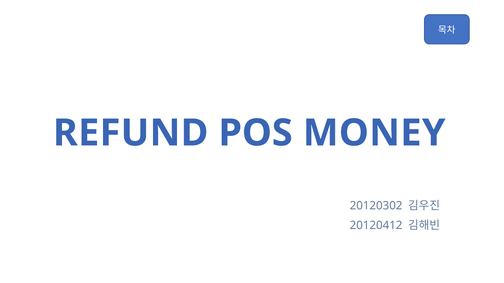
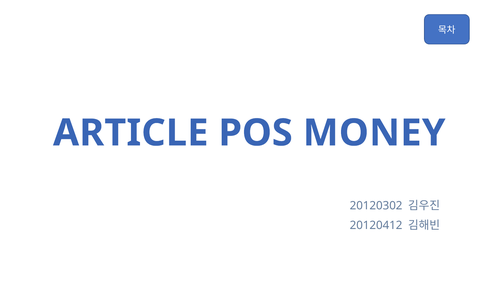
REFUND: REFUND -> ARTICLE
